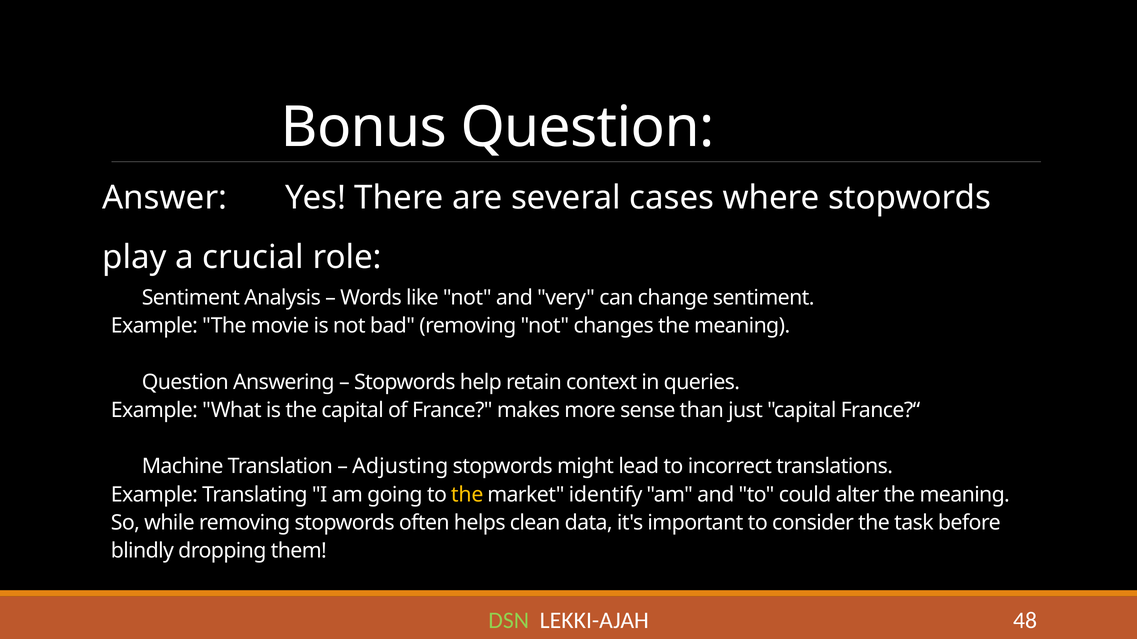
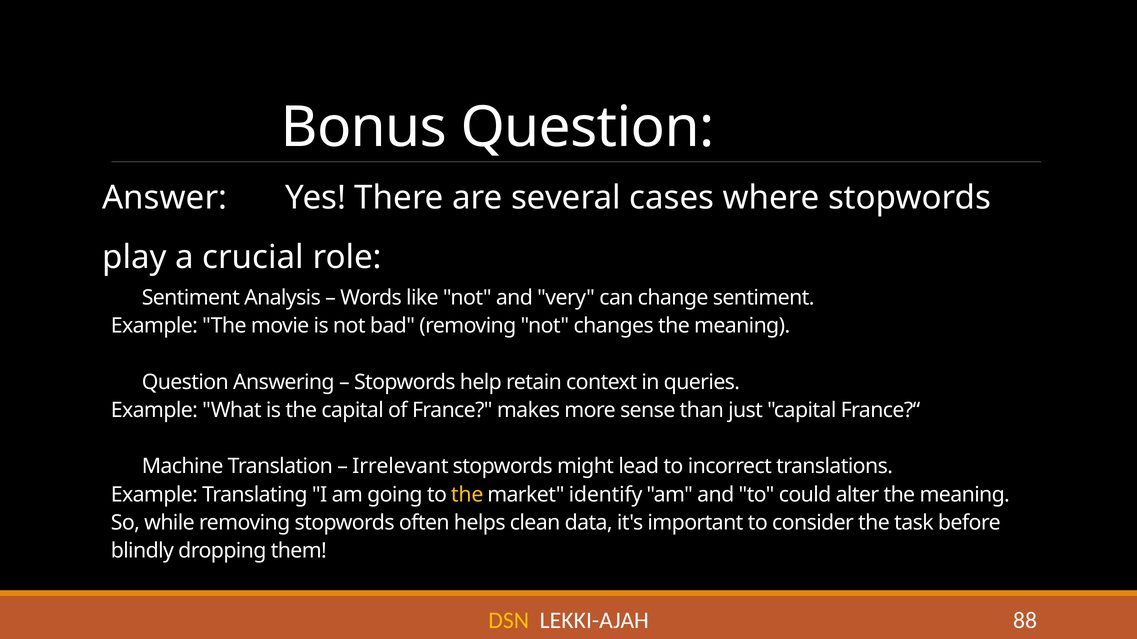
Adjusting: Adjusting -> Irrelevant
DSN colour: light green -> yellow
48: 48 -> 88
